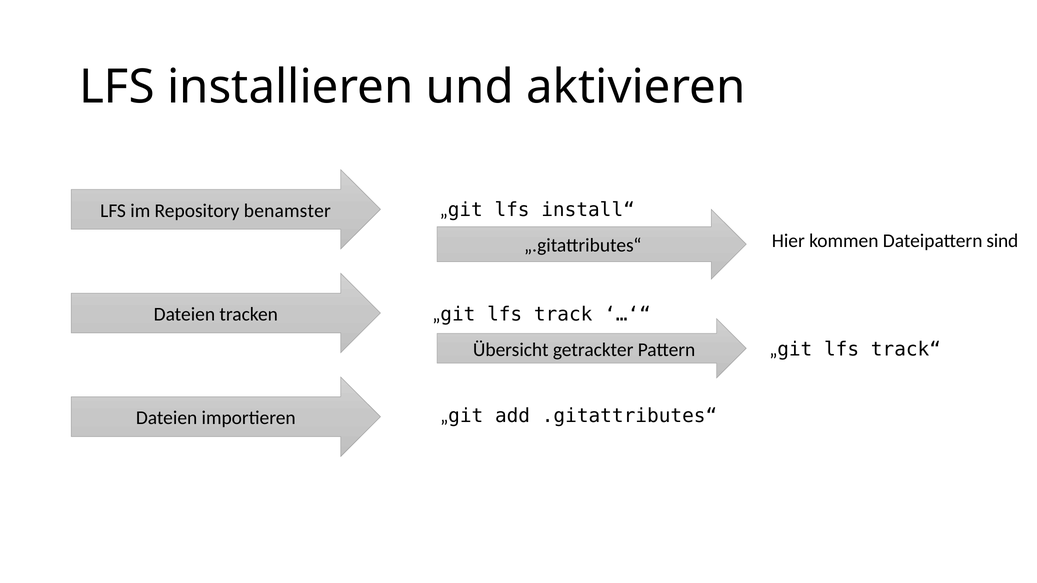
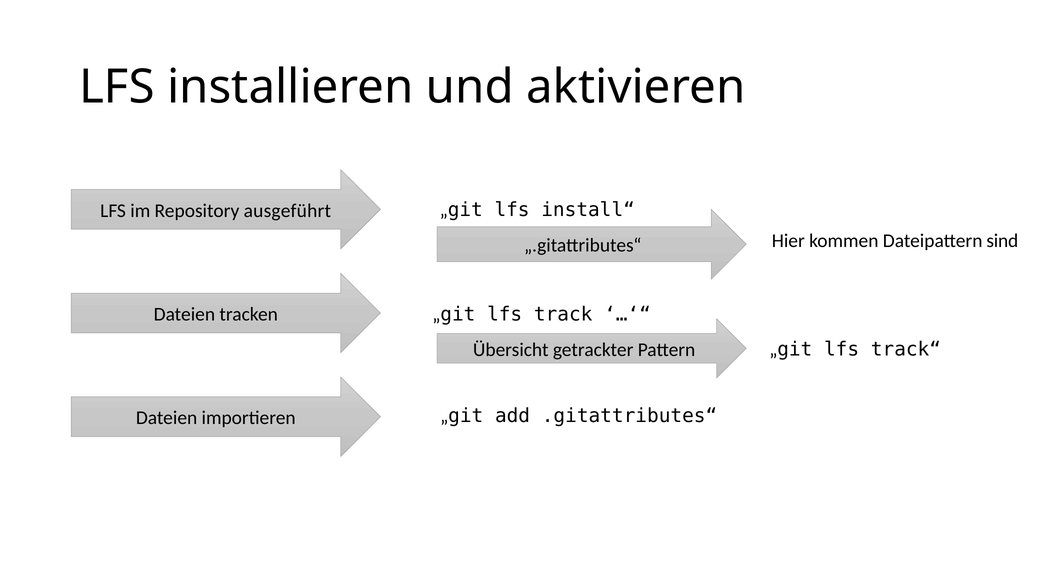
benamster: benamster -> ausgeführt
